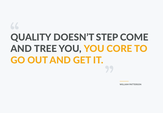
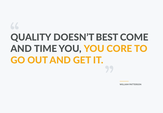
STEP: STEP -> BEST
TREE: TREE -> TIME
